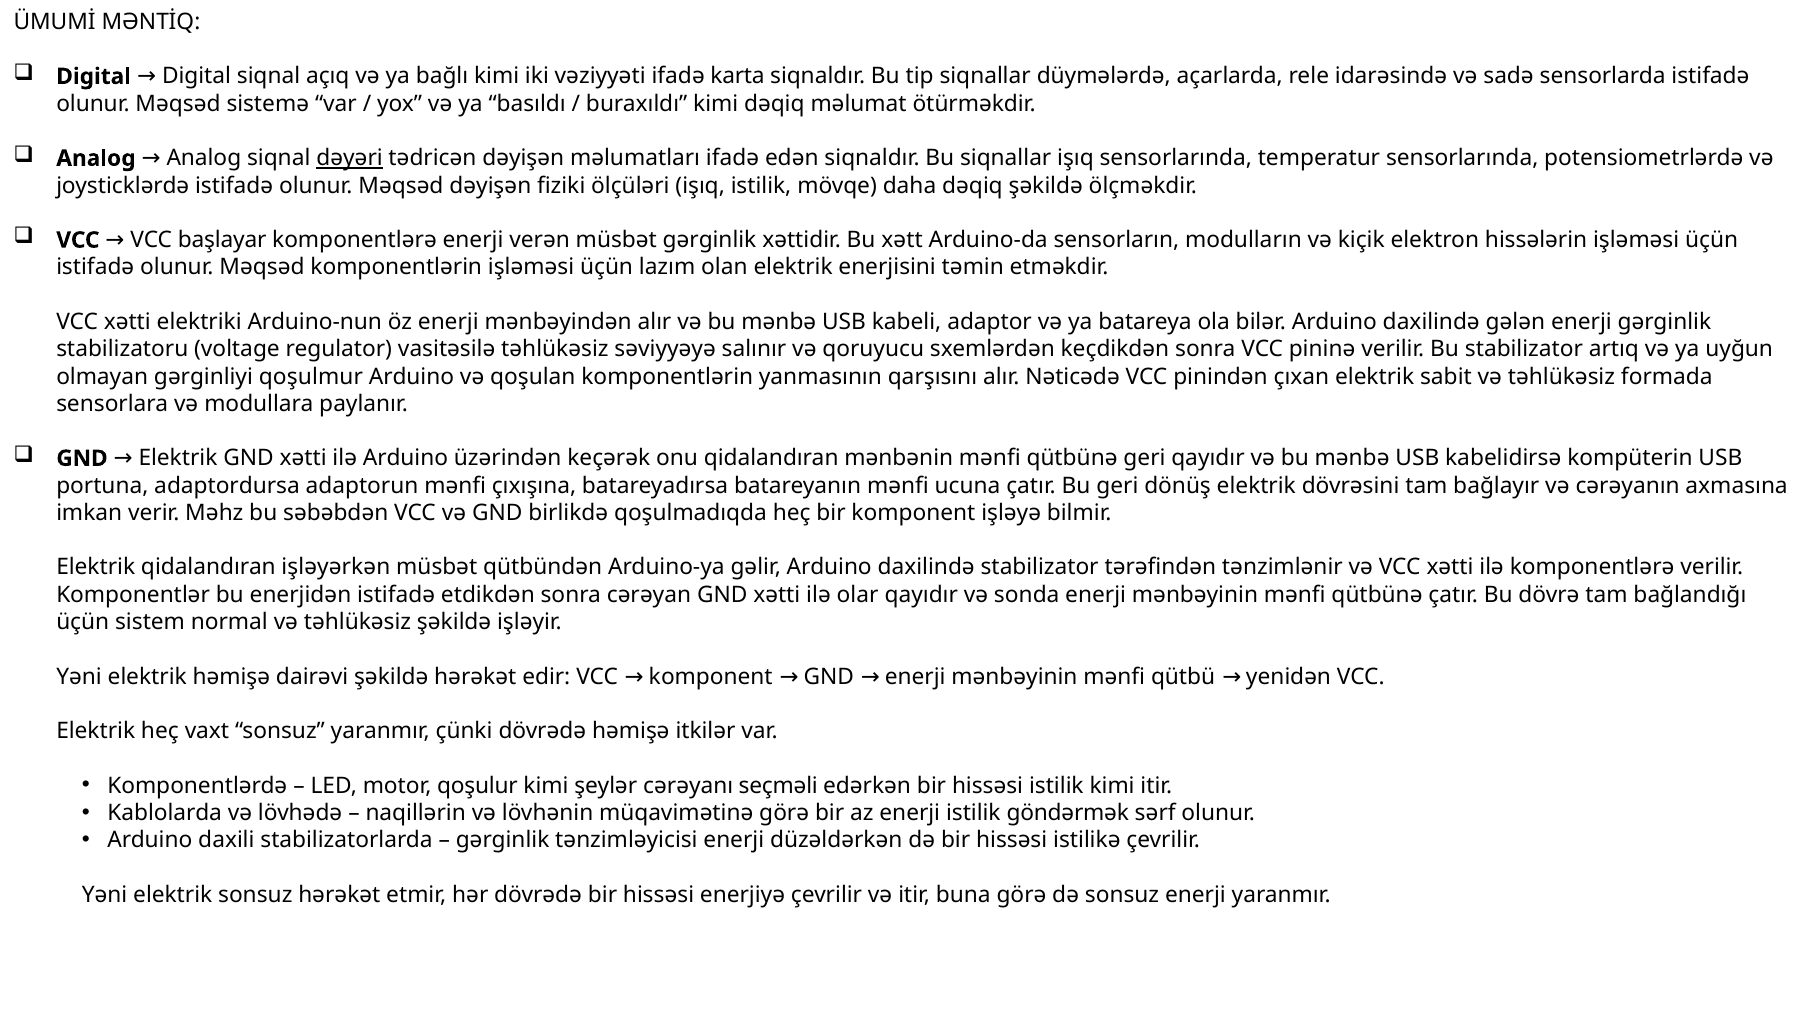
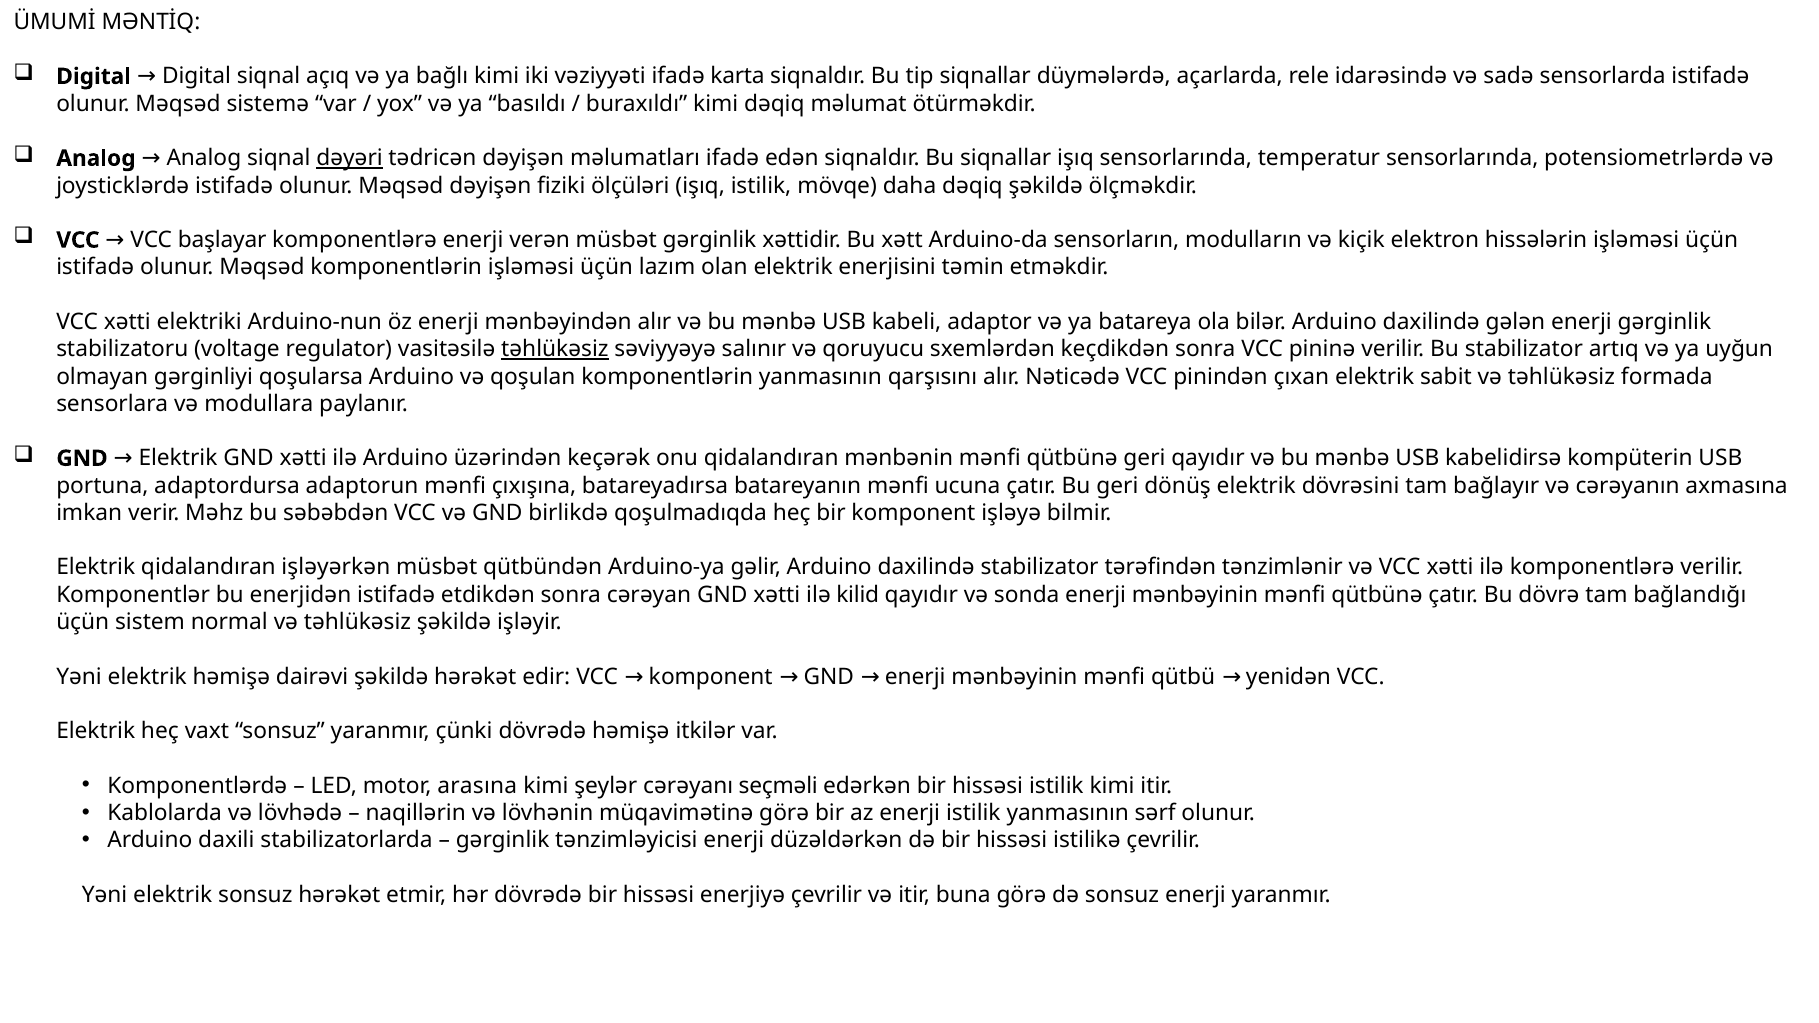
təhlükəsiz at (555, 349) underline: none -> present
qoşulmur: qoşulmur -> qoşularsa
olar: olar -> kilid
qoşulur: qoşulur -> arasına
istilik göndərmək: göndərmək -> yanmasının
